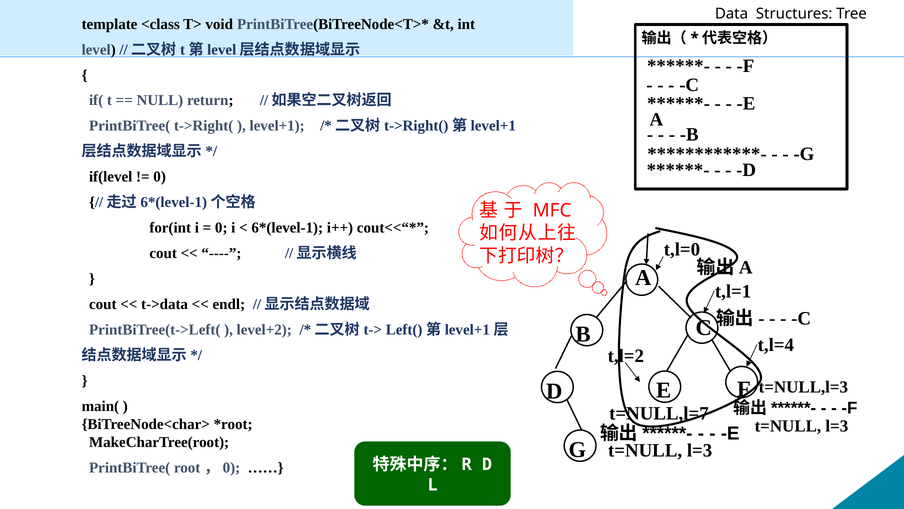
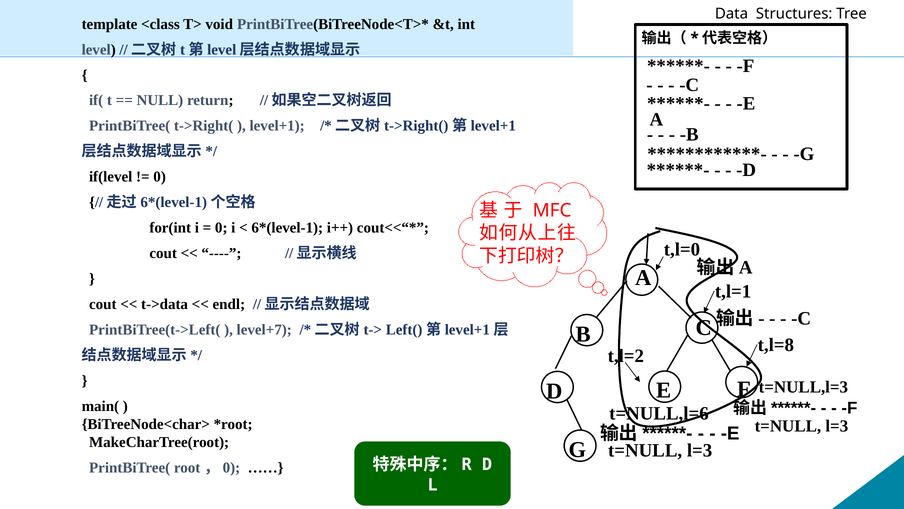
level+2: level+2 -> level+7
t,l=4: t,l=4 -> t,l=8
t=NULL,l=7: t=NULL,l=7 -> t=NULL,l=6
